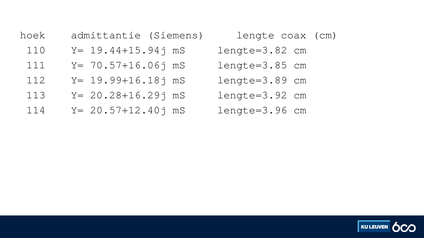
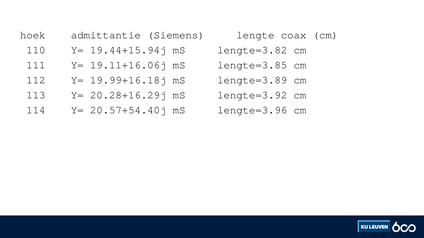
70.57+16.06j: 70.57+16.06j -> 19.11+16.06j
20.57+12.40j: 20.57+12.40j -> 20.57+54.40j
